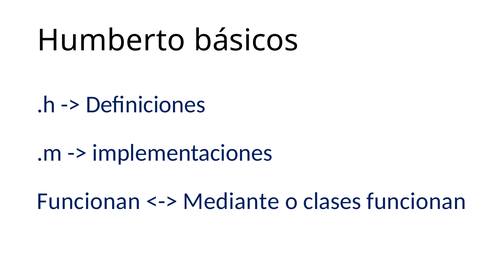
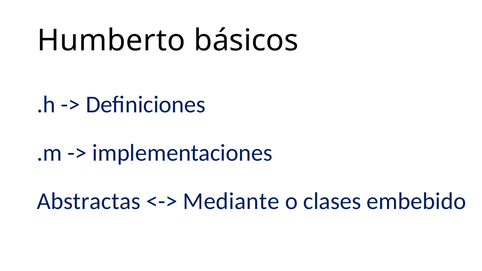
Funcionan at (89, 201): Funcionan -> Abstractas
clases funcionan: funcionan -> embebido
